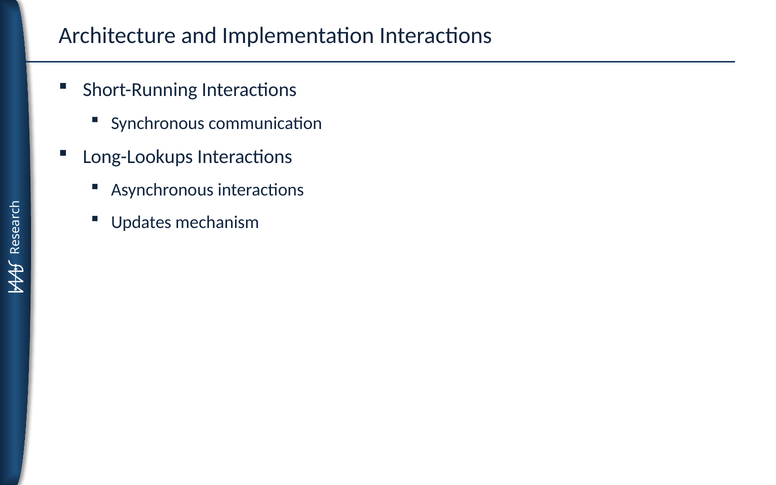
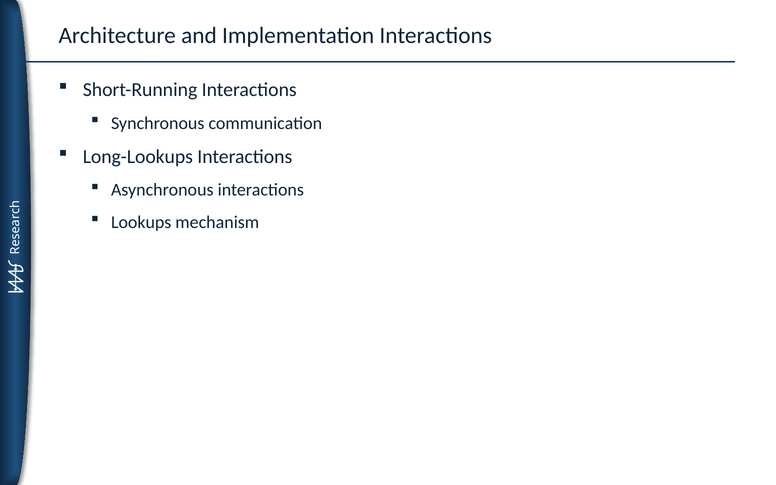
Updates: Updates -> Lookups
